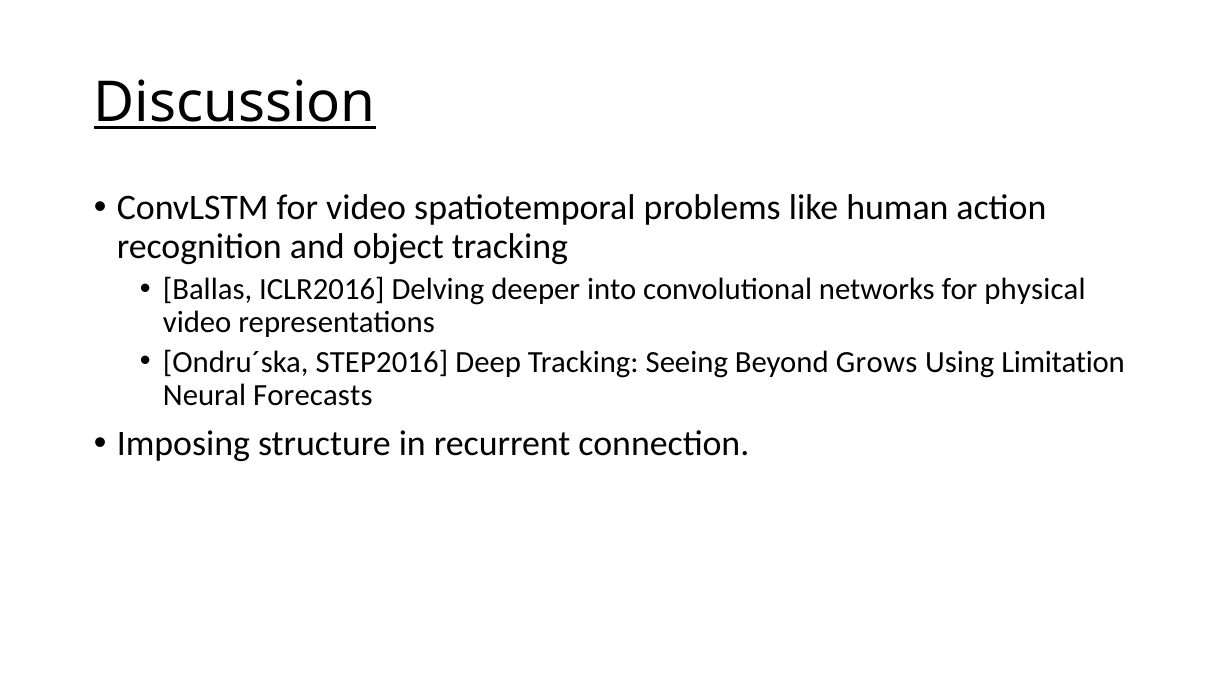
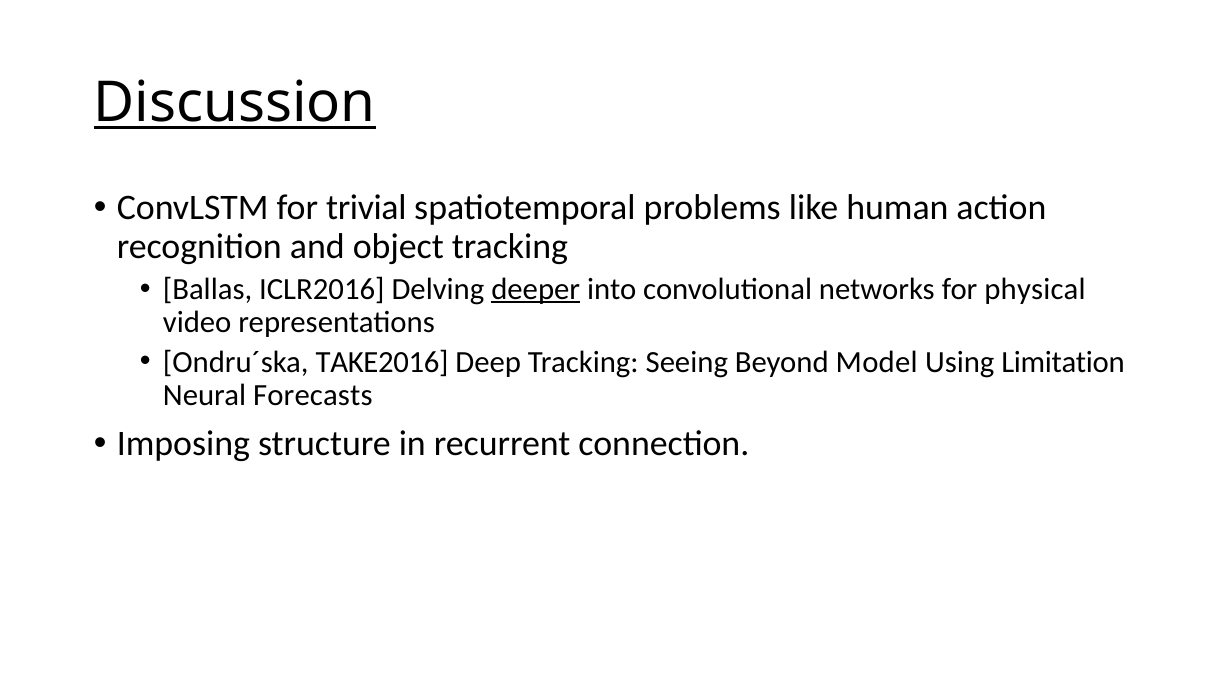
for video: video -> trivial
deeper underline: none -> present
STEP2016: STEP2016 -> TAKE2016
Grows: Grows -> Model
